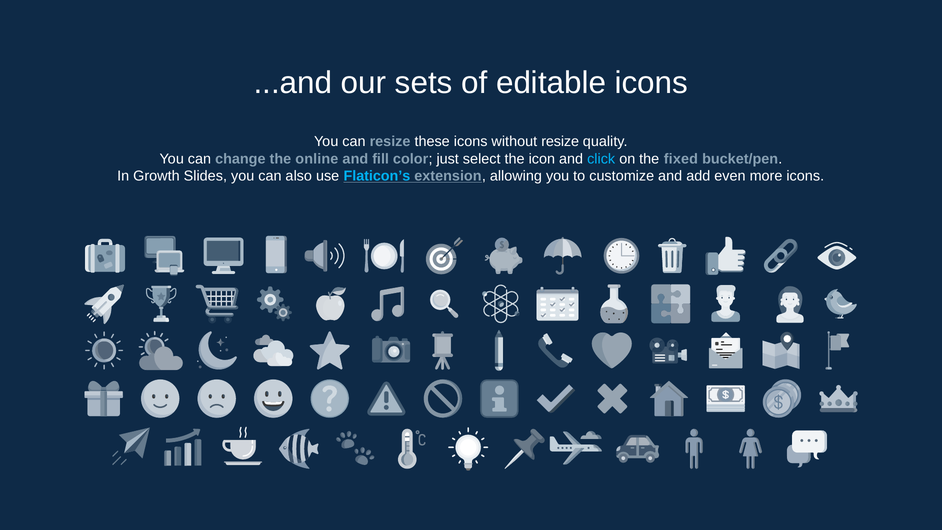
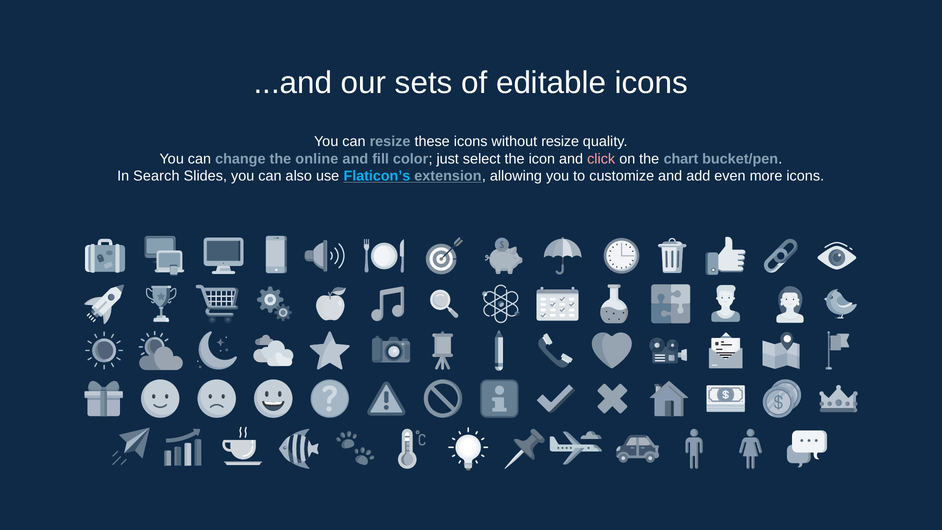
click colour: light blue -> pink
fixed: fixed -> chart
Growth: Growth -> Search
